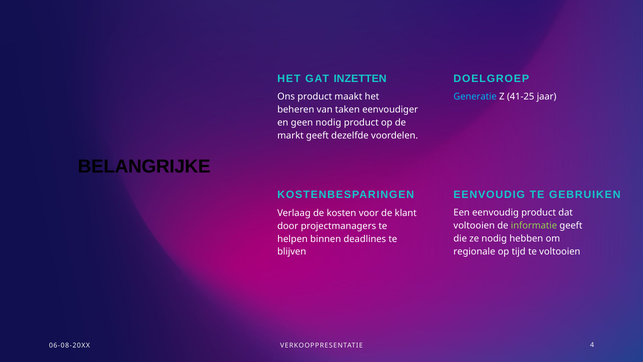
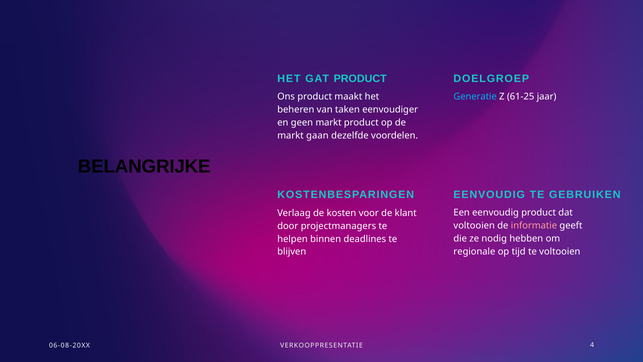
GAT INZETTEN: INZETTEN -> PRODUCT
41-25: 41-25 -> 61-25
geen nodig: nodig -> markt
markt geeft: geeft -> gaan
informatie colour: light green -> pink
